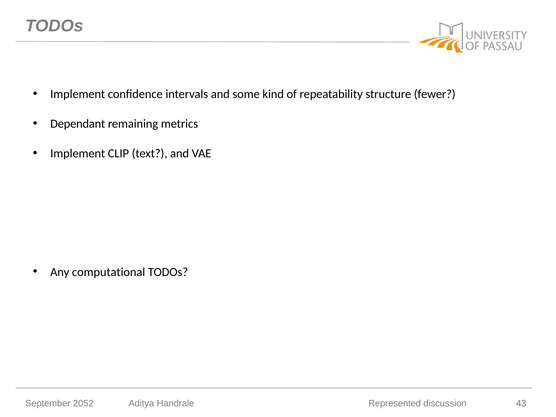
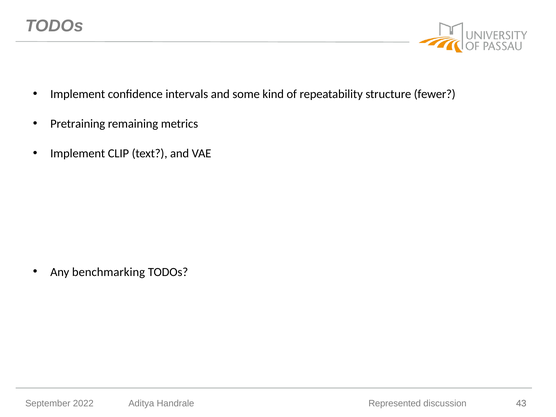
Dependant: Dependant -> Pretraining
computational: computational -> benchmarking
2052: 2052 -> 2022
